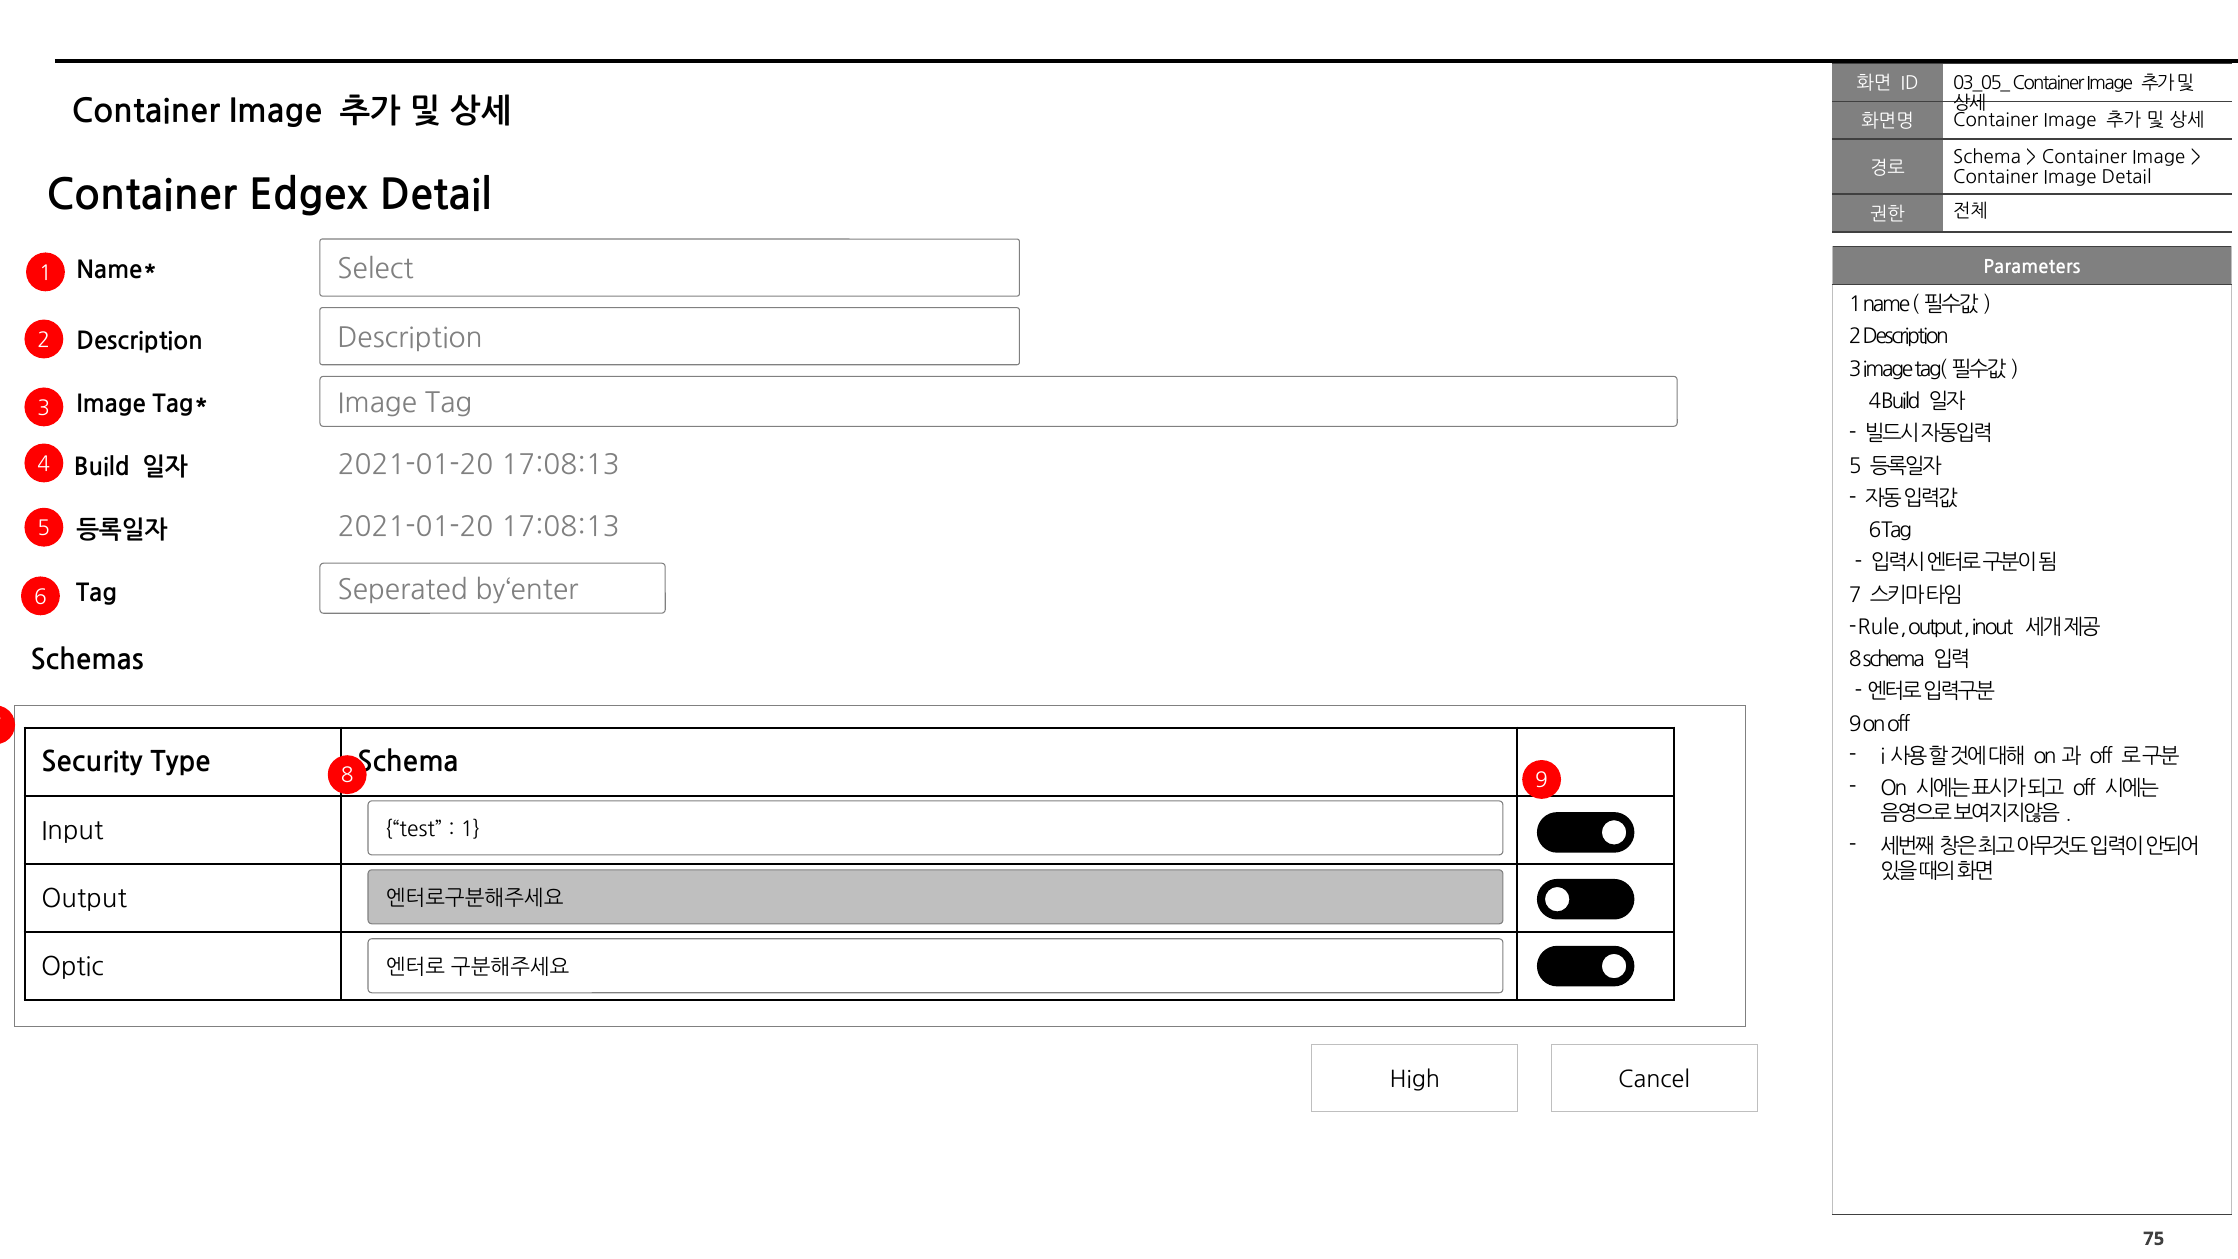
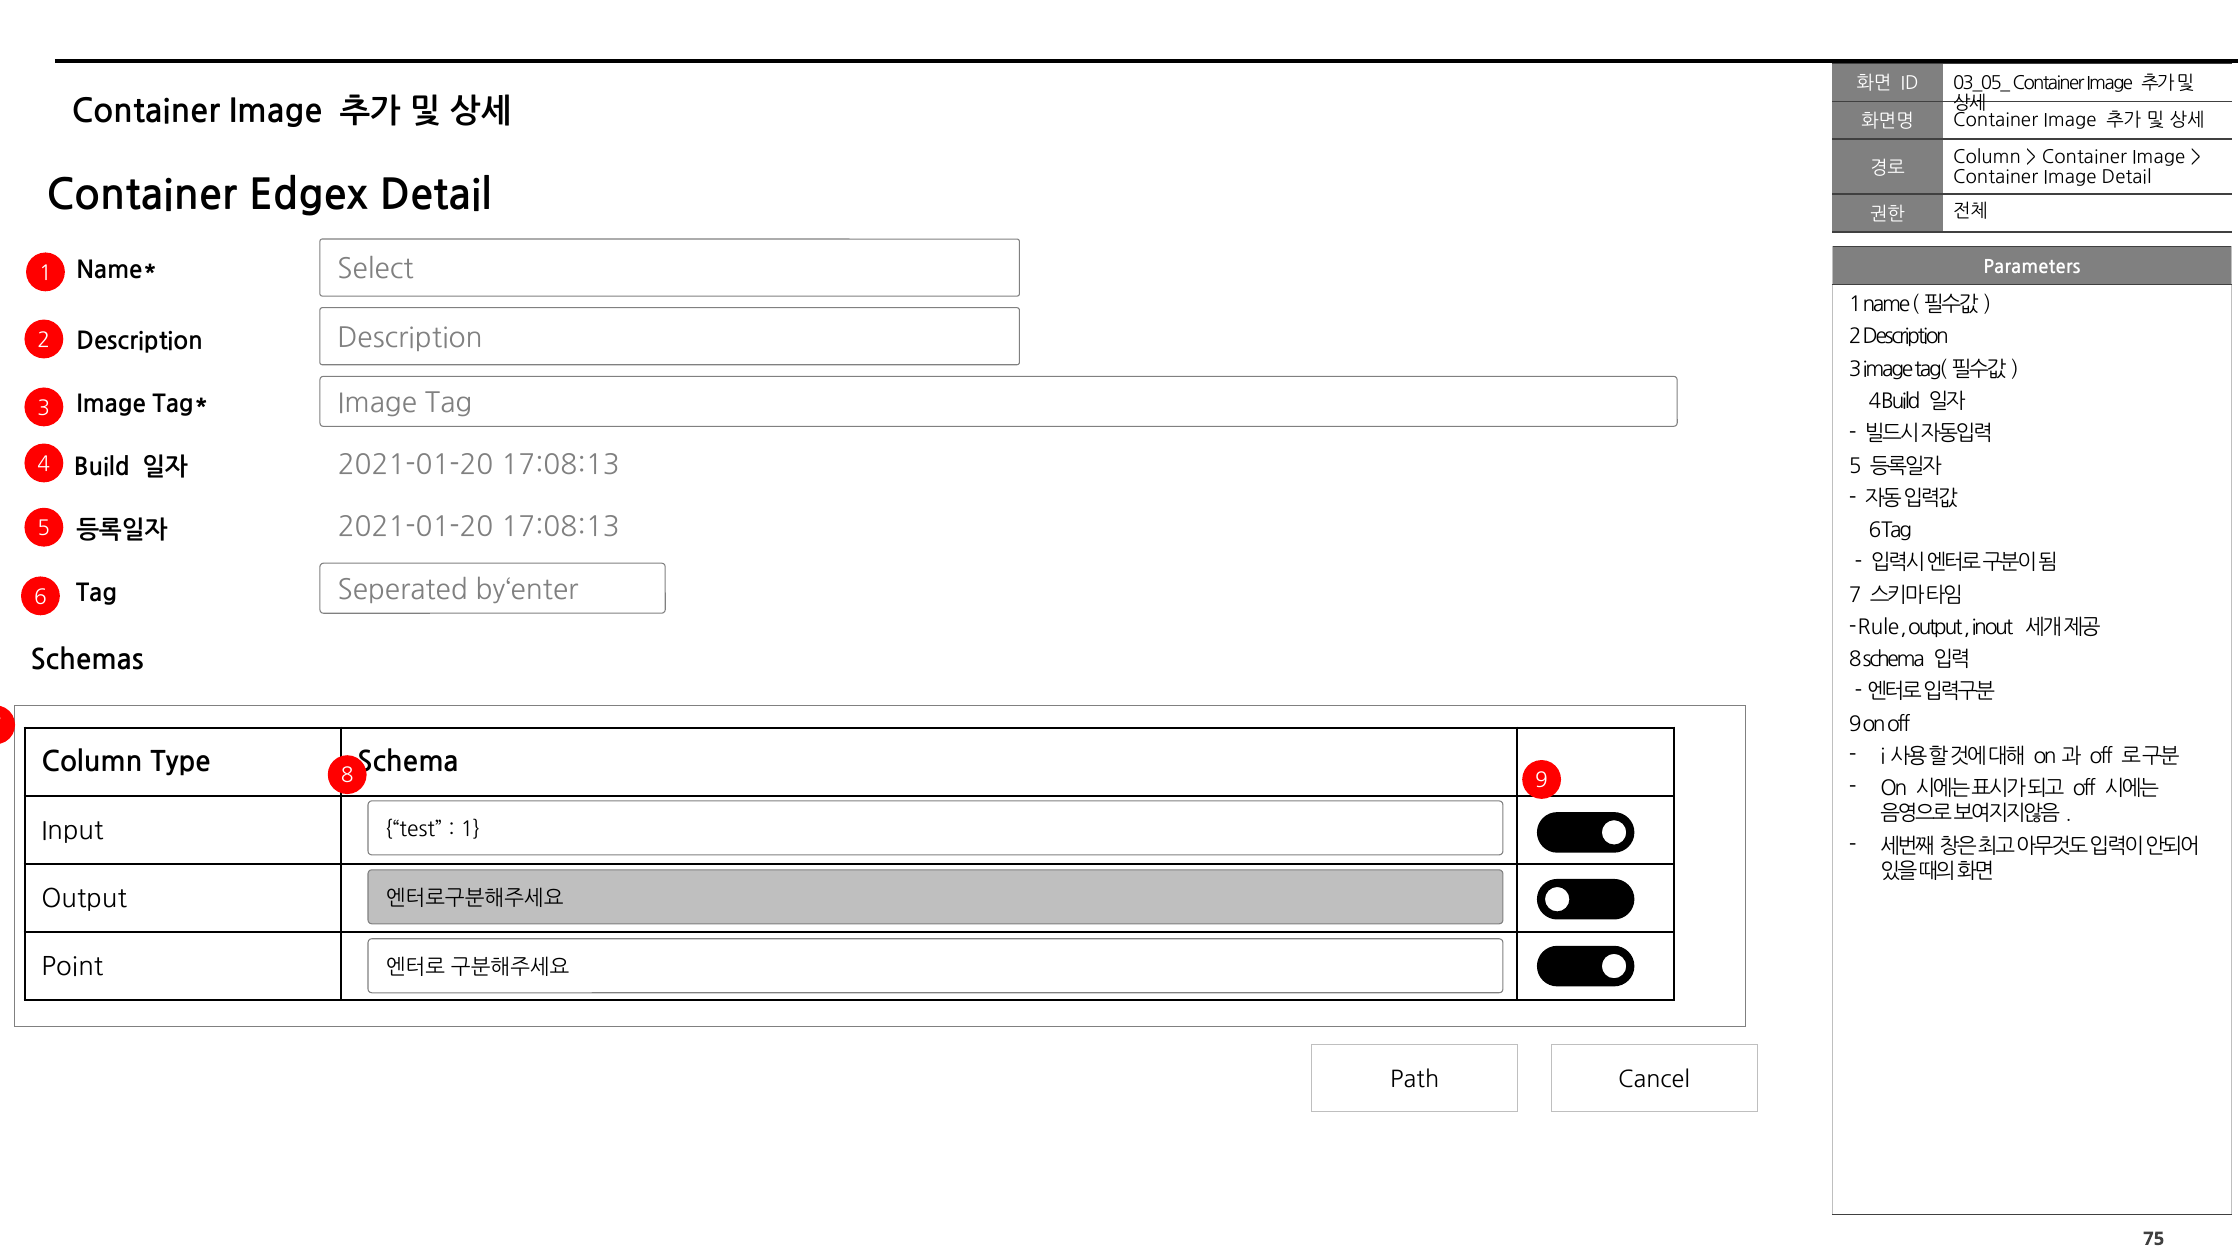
Schema at (1987, 157): Schema -> Column
Security at (92, 762): Security -> Column
Optic: Optic -> Point
High: High -> Path
